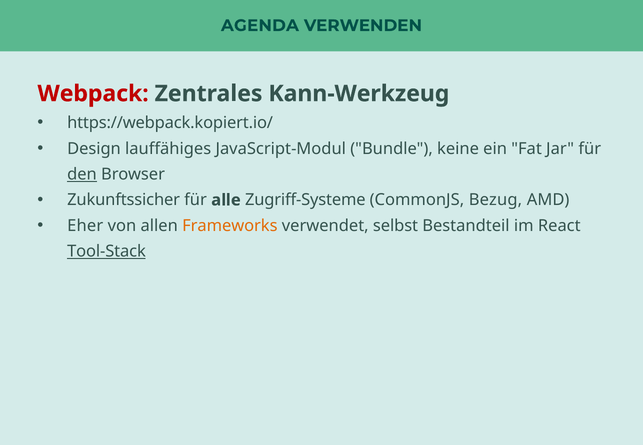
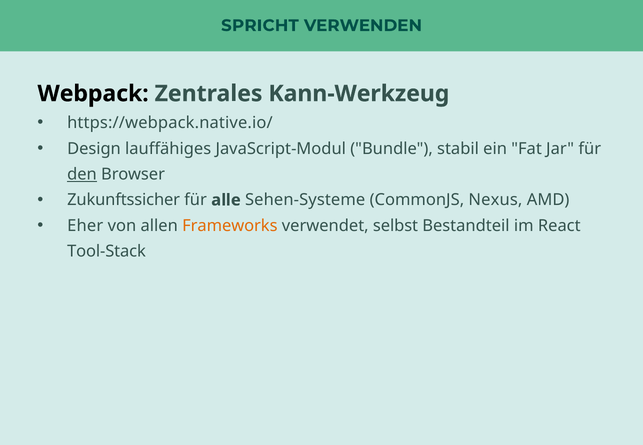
AGENDA: AGENDA -> SPRICHT
Webpack colour: red -> black
https://webpack.kopiert.io/: https://webpack.kopiert.io/ -> https://webpack.native.io/
keine: keine -> stabil
Zugriff-Systeme: Zugriff-Systeme -> Sehen-Systeme
Bezug: Bezug -> Nexus
Tool-Stack underline: present -> none
